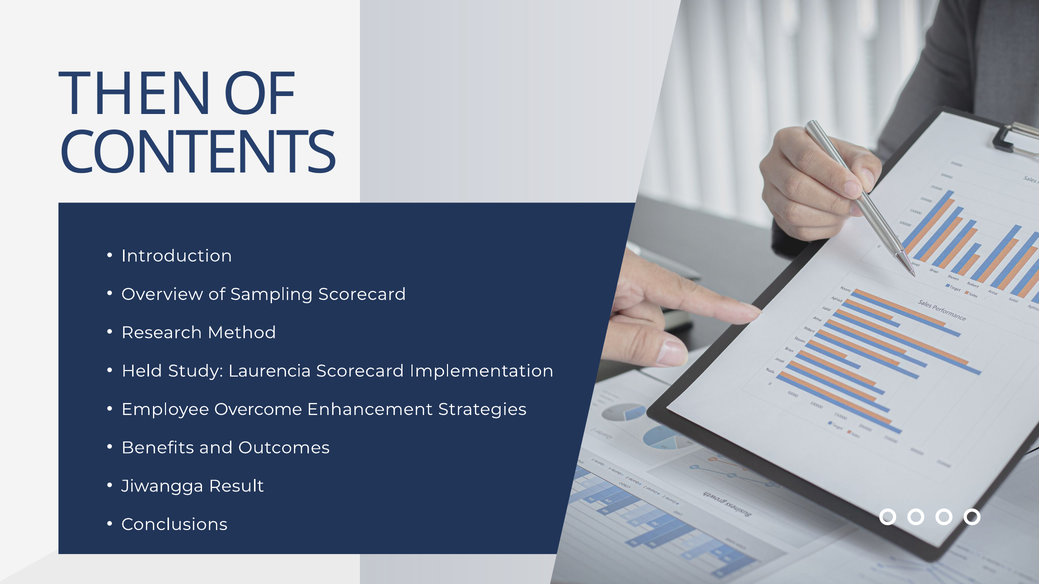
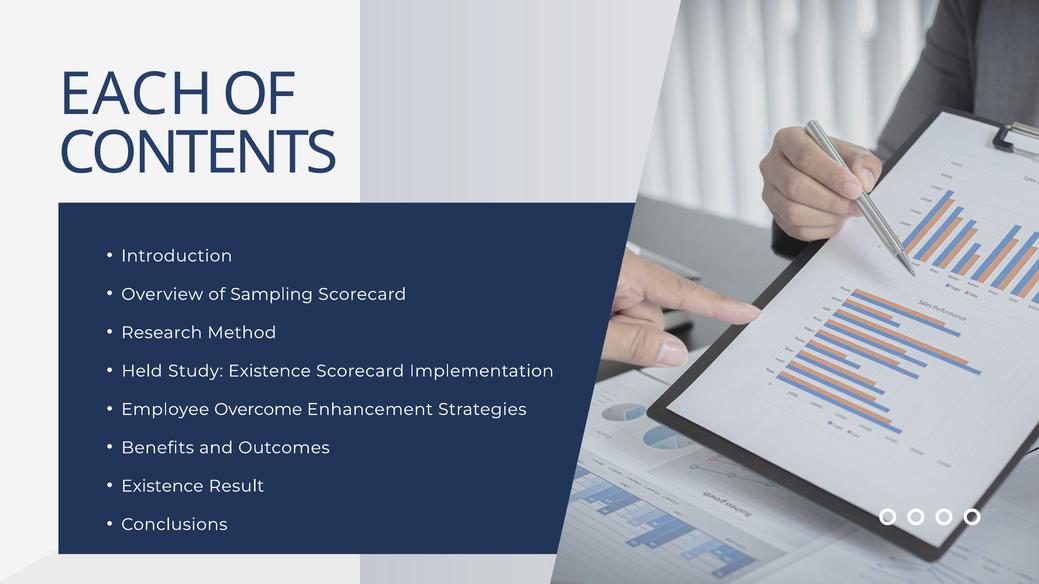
THEN: THEN -> EACH
Study Laurencia: Laurencia -> Existence
Jiwangga at (162, 486): Jiwangga -> Existence
